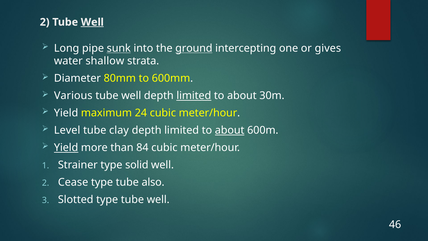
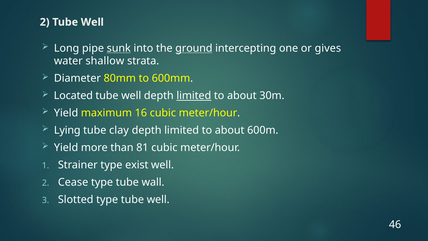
Well at (92, 22) underline: present -> none
Various: Various -> Located
24: 24 -> 16
Level: Level -> Lying
about at (230, 130) underline: present -> none
Yield at (66, 148) underline: present -> none
84: 84 -> 81
solid: solid -> exist
also: also -> wall
